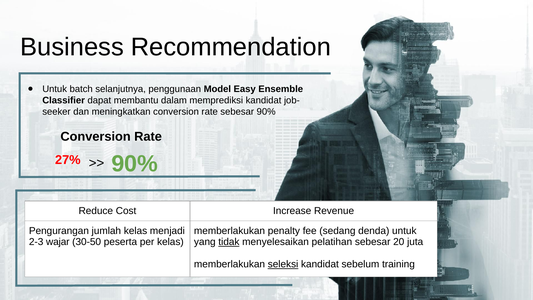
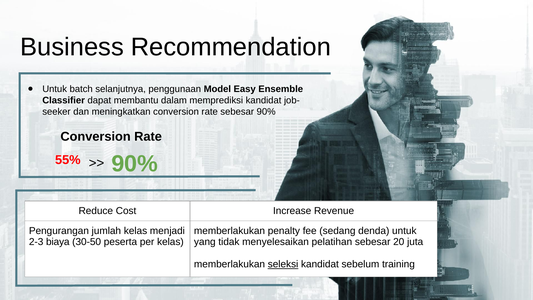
27%: 27% -> 55%
wajar: wajar -> biaya
tidak underline: present -> none
